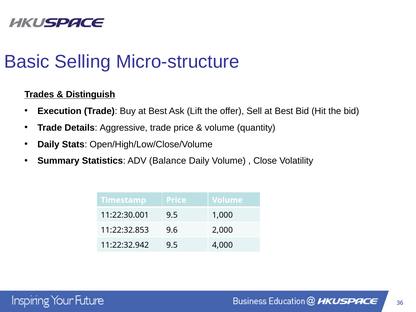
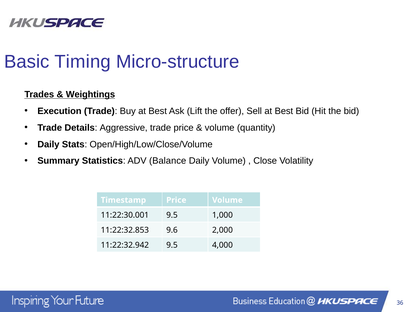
Selling: Selling -> Timing
Distinguish: Distinguish -> Weightings
